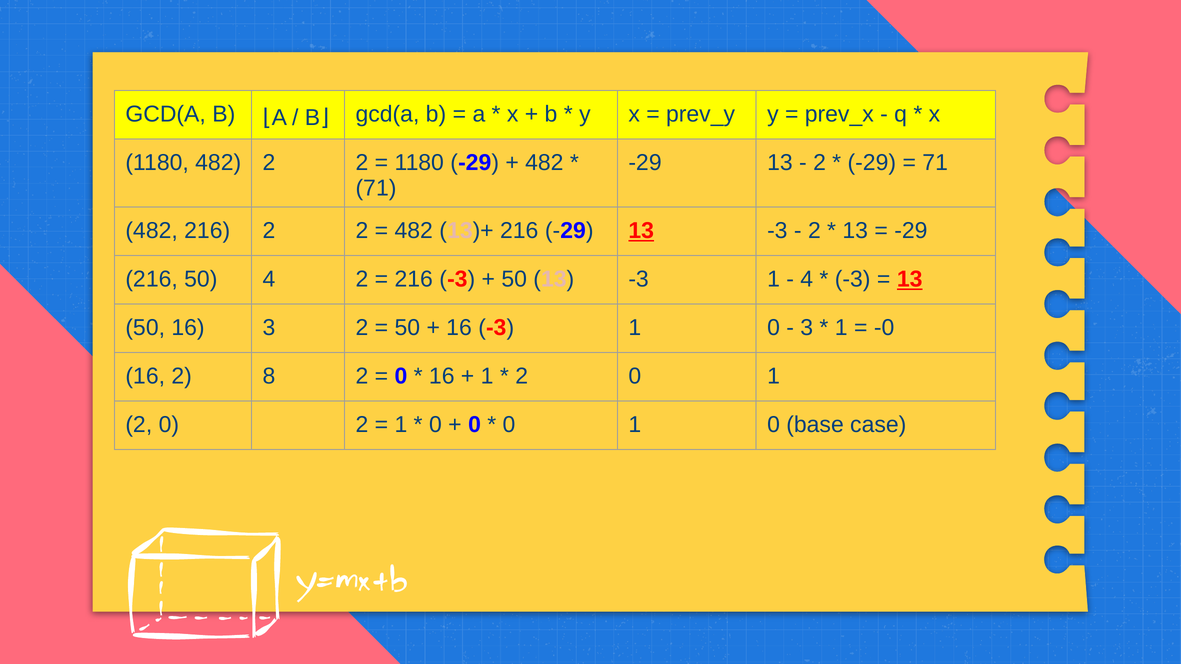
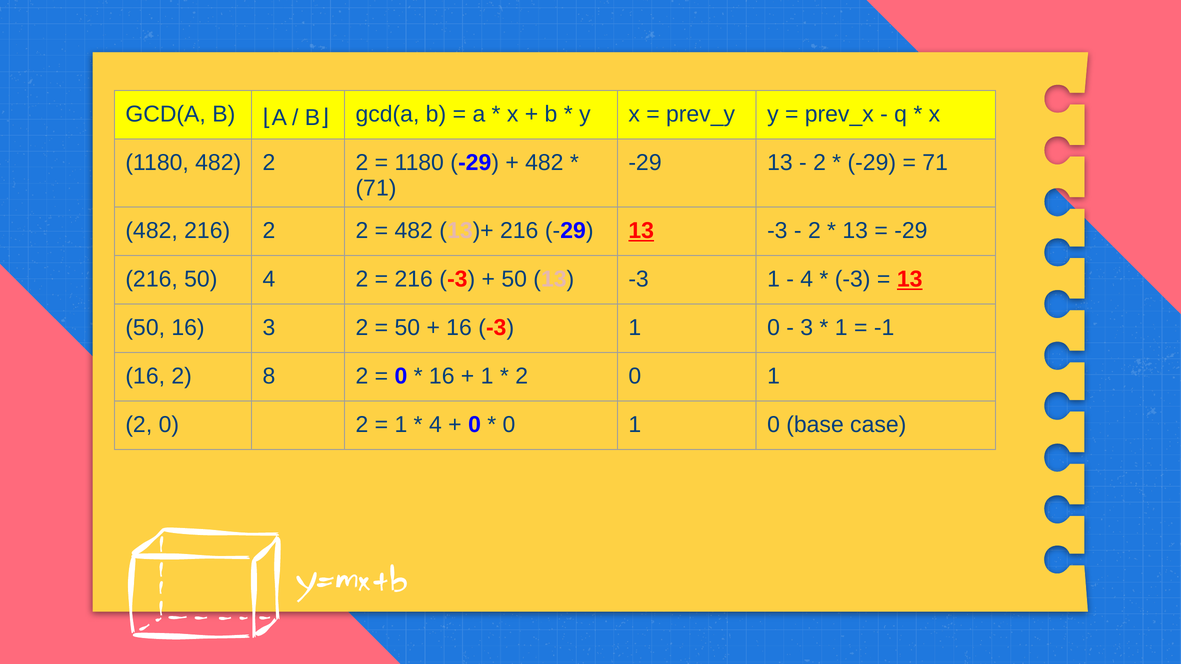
-0: -0 -> -1
0 at (435, 425): 0 -> 4
